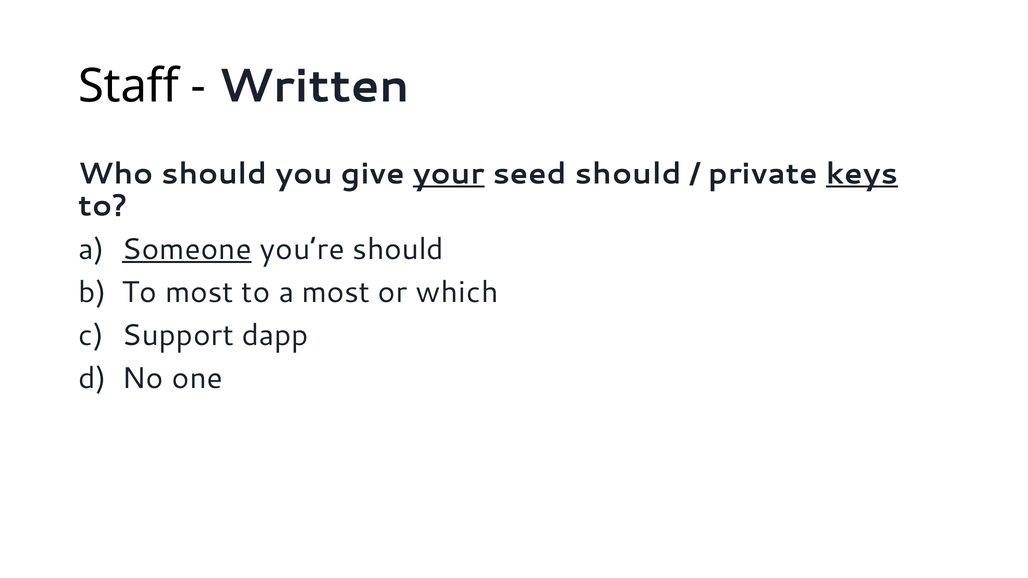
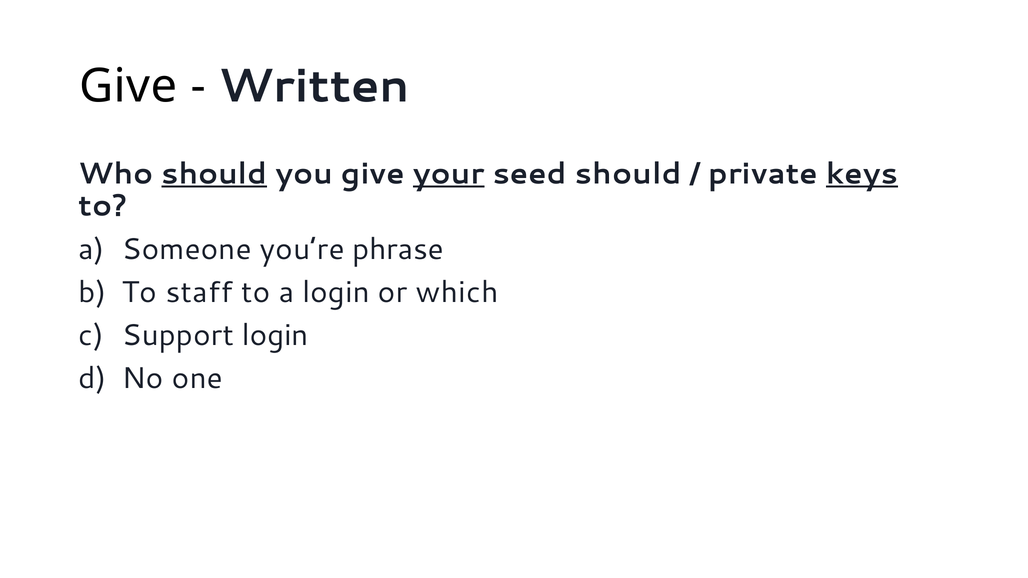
Staff at (129, 86): Staff -> Give
should at (214, 174) underline: none -> present
Someone underline: present -> none
you’re should: should -> phrase
To most: most -> staff
a most: most -> login
Support dapp: dapp -> login
